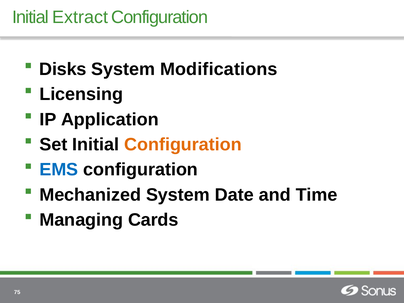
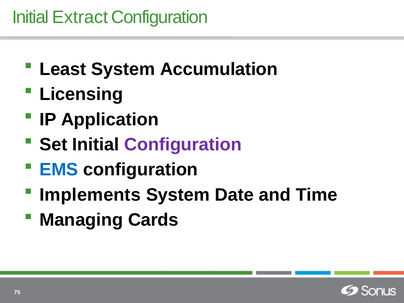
Disks: Disks -> Least
Modifications: Modifications -> Accumulation
Configuration at (183, 145) colour: orange -> purple
Mechanized: Mechanized -> Implements
